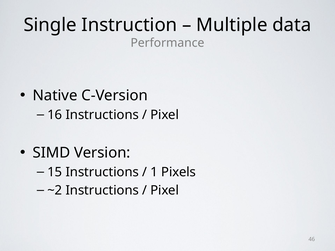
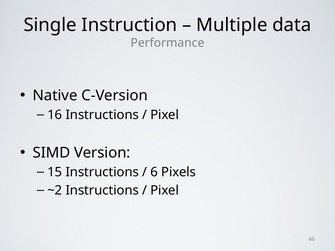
1: 1 -> 6
